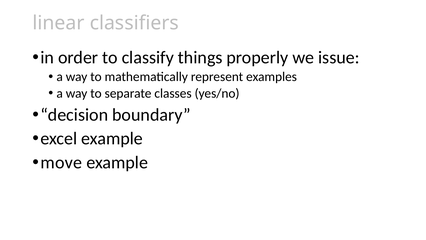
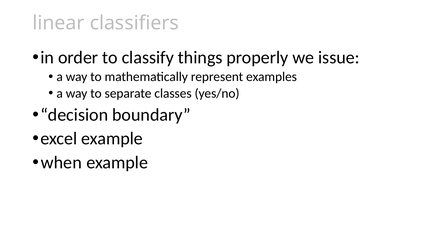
move: move -> when
